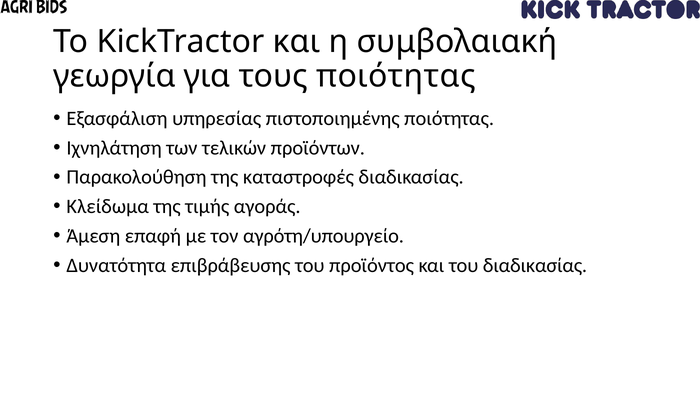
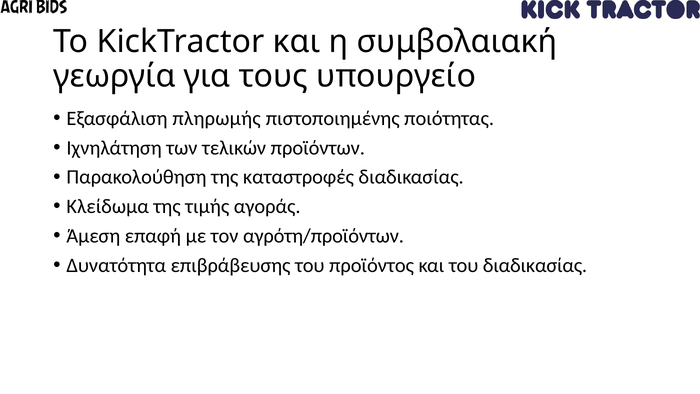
τους ποιότητας: ποιότητας -> υπουργείο
υπηρεσίας: υπηρεσίας -> πληρωμής
αγρότη/υπουργείο: αγρότη/υπουργείο -> αγρότη/προϊόντων
